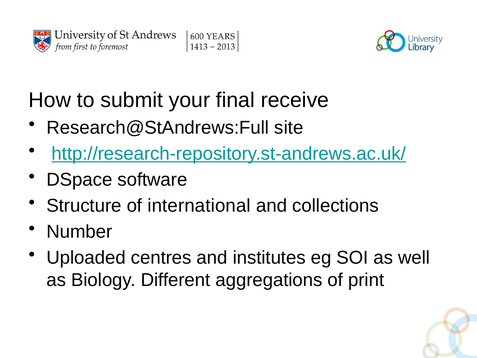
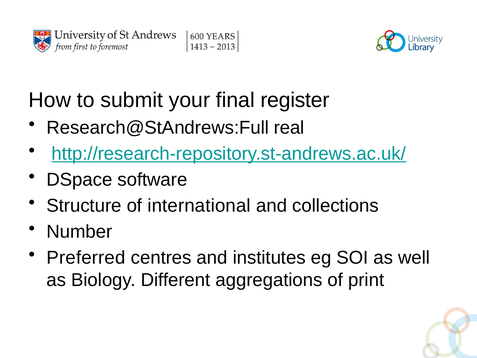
receive: receive -> register
site: site -> real
Uploaded: Uploaded -> Preferred
